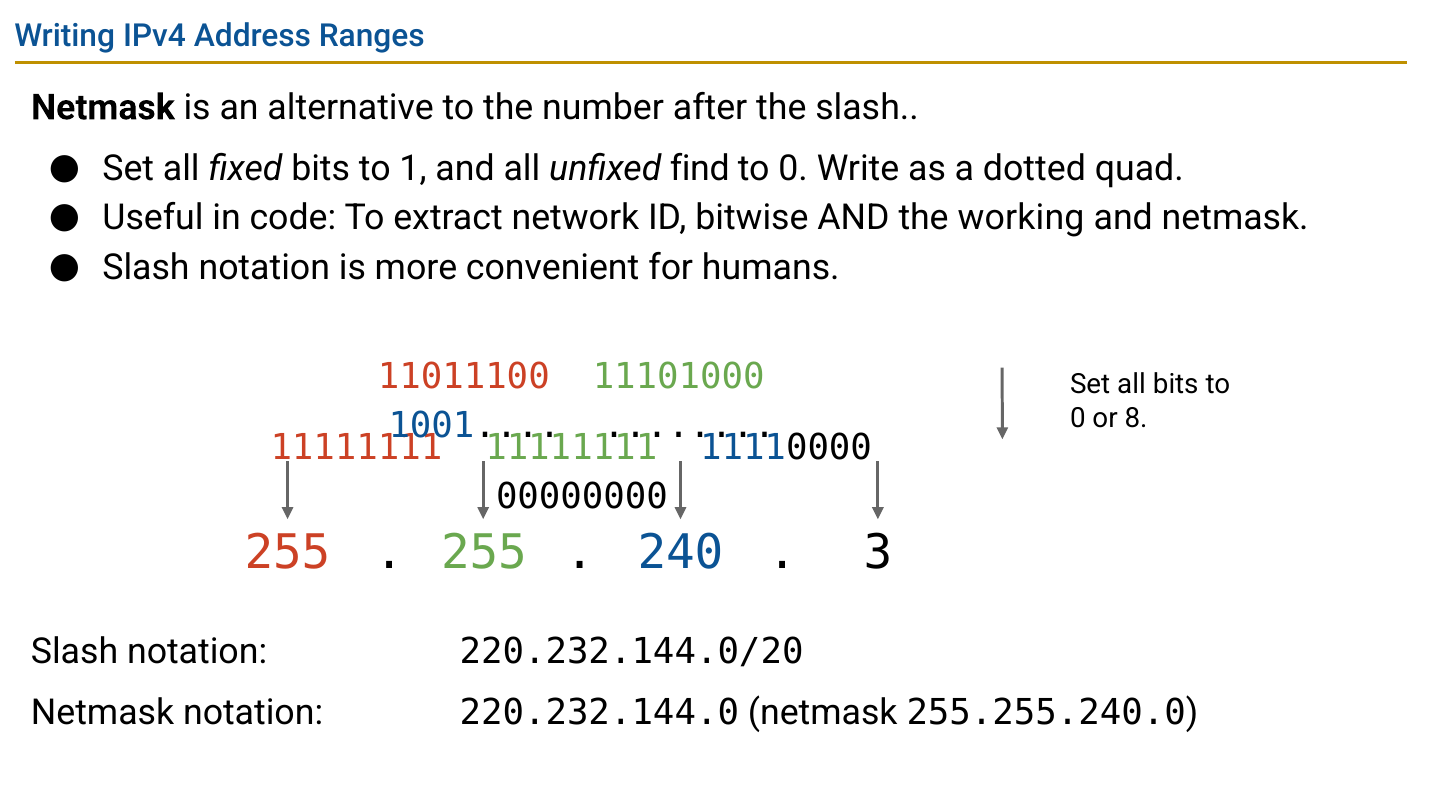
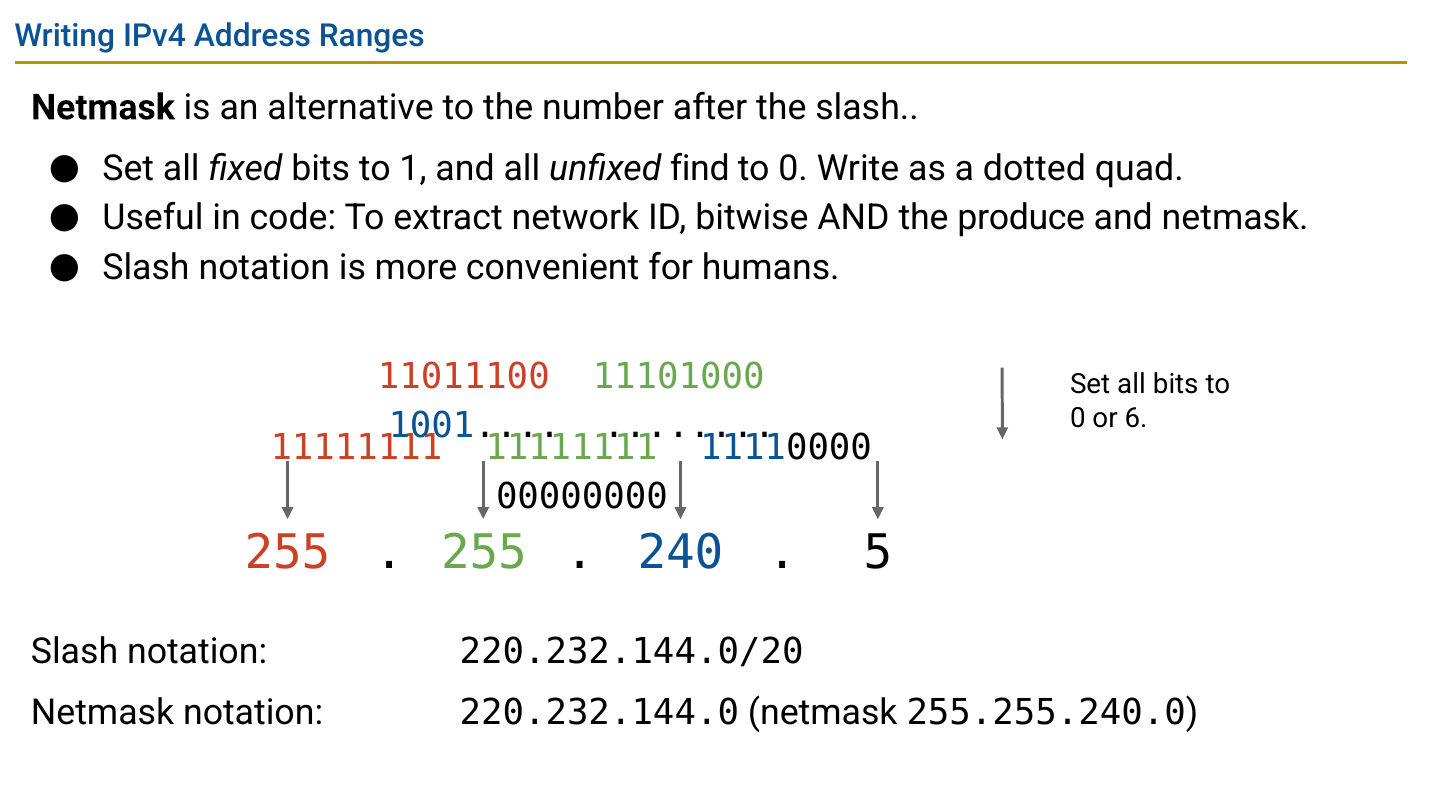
working: working -> produce
8: 8 -> 6
3: 3 -> 5
